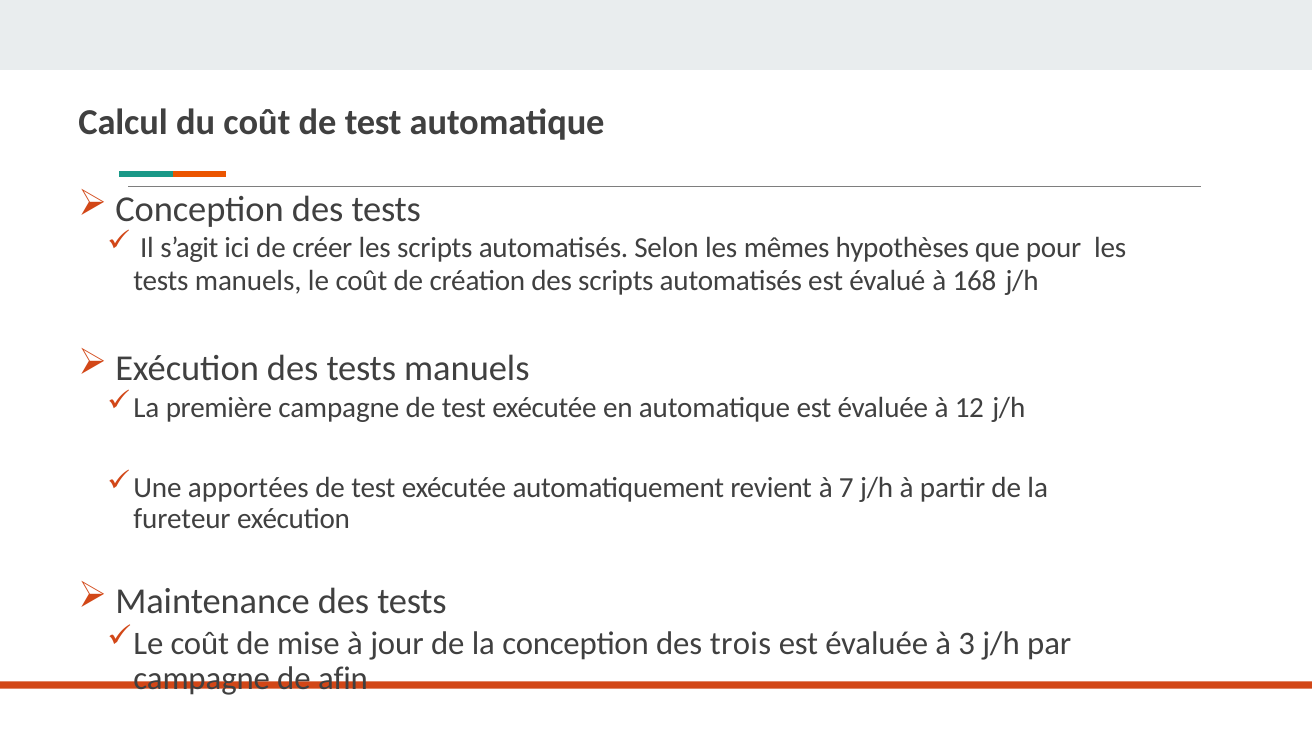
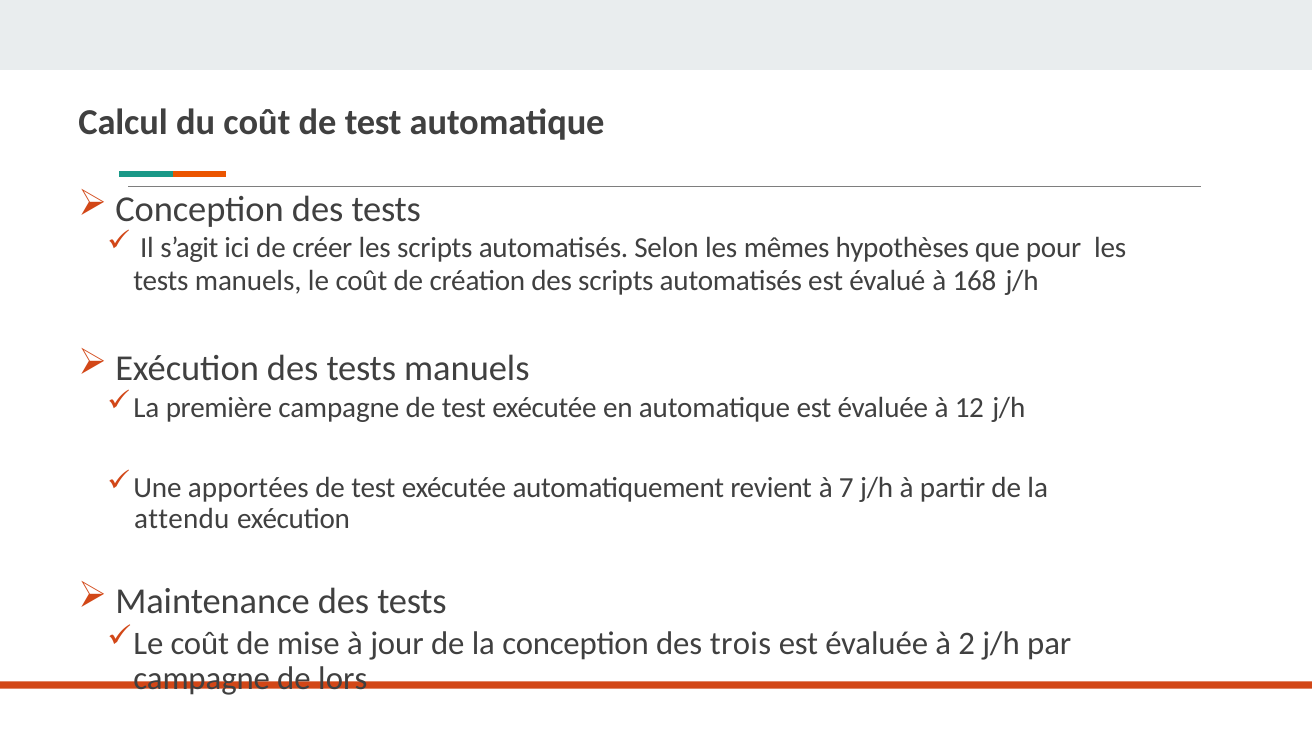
fureteur: fureteur -> attendu
3: 3 -> 2
afin: afin -> lors
